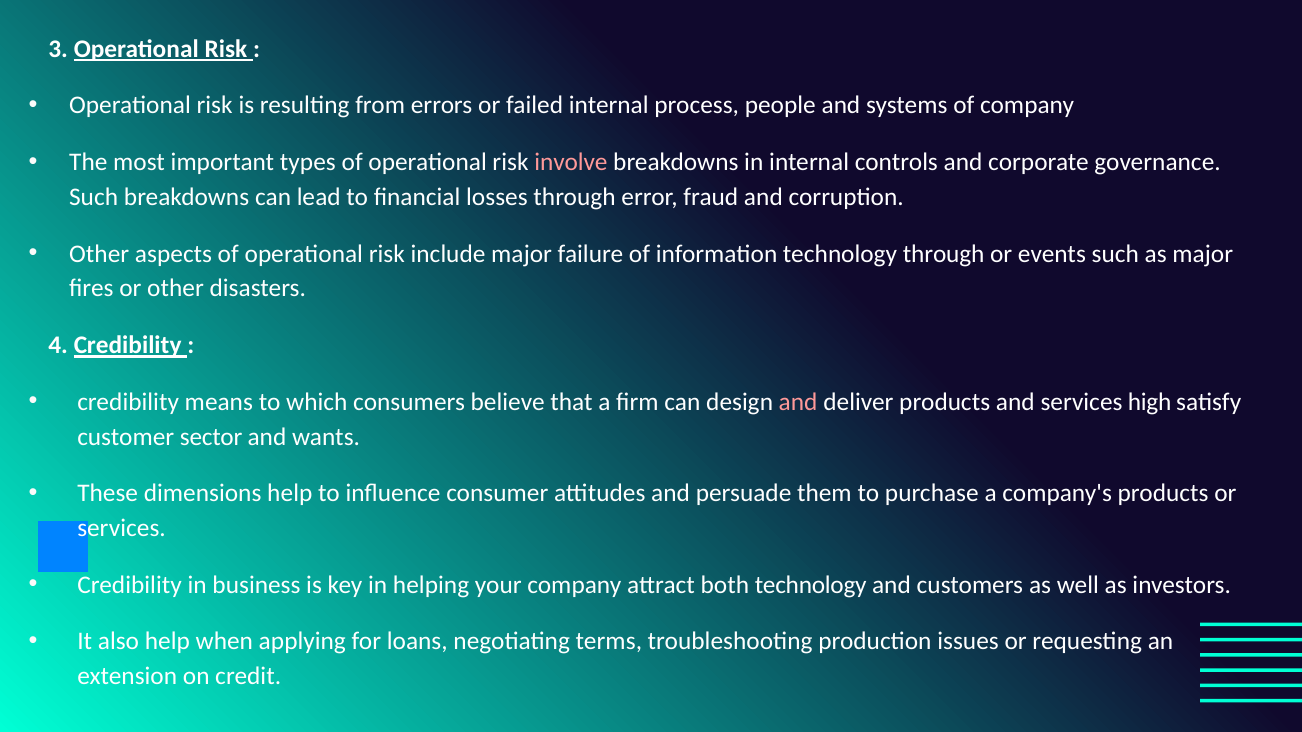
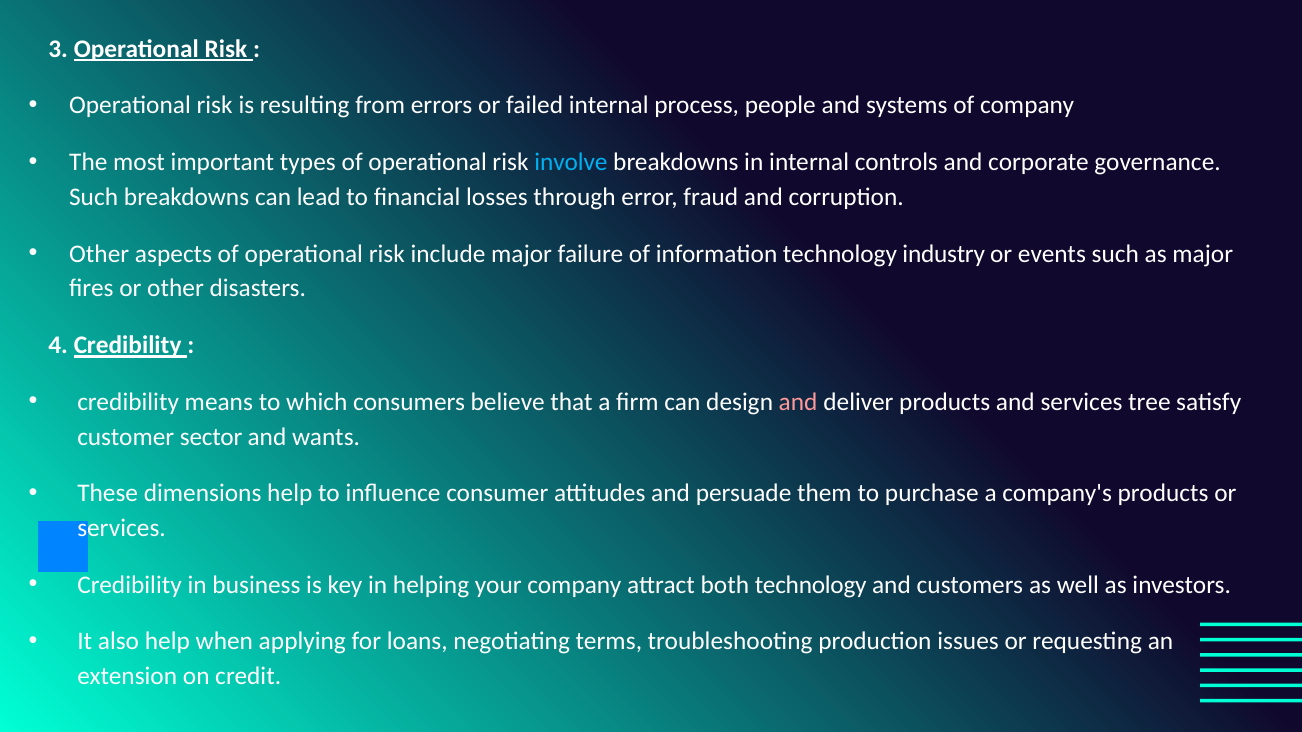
involve colour: pink -> light blue
technology through: through -> industry
high: high -> tree
